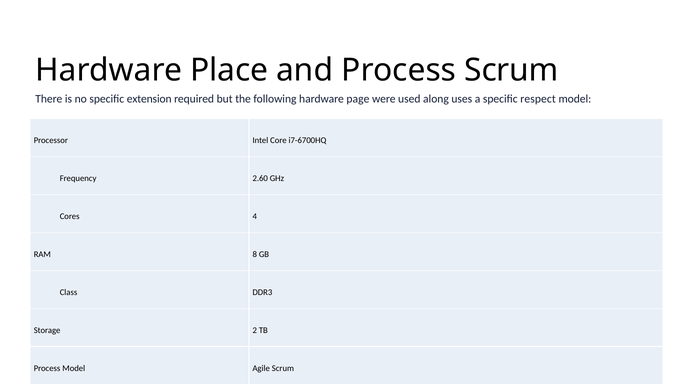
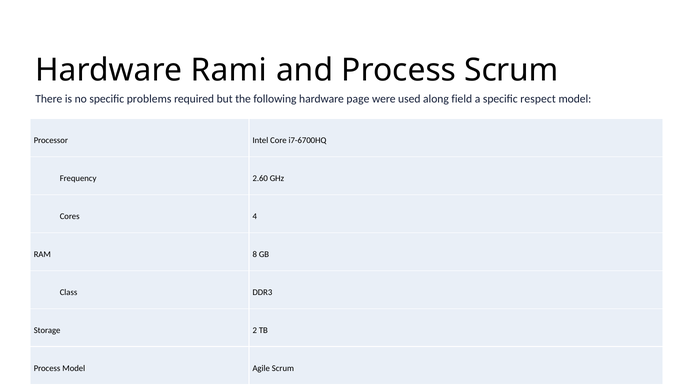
Place: Place -> Rami
extension: extension -> problems
uses: uses -> field
